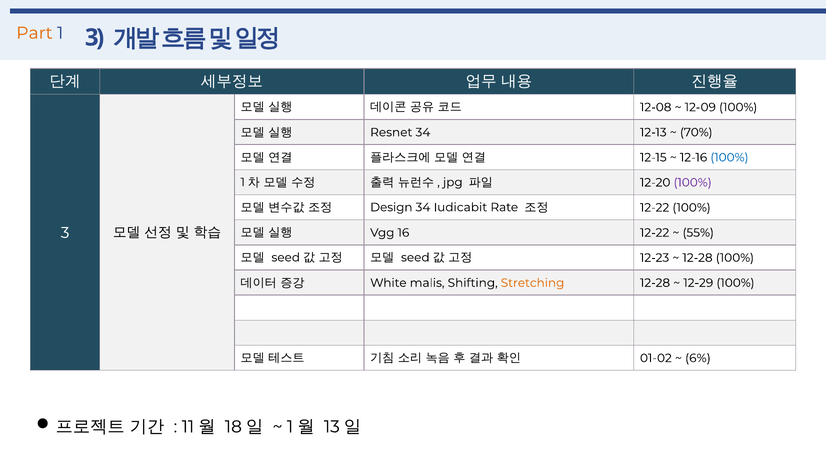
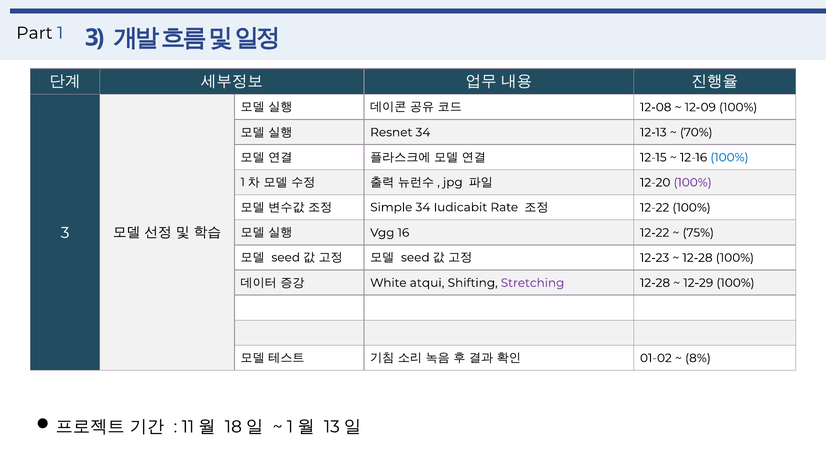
Part colour: orange -> black
Design: Design -> Simple
55%: 55% -> 75%
malis: malis -> atqui
Stretching colour: orange -> purple
6%: 6% -> 8%
